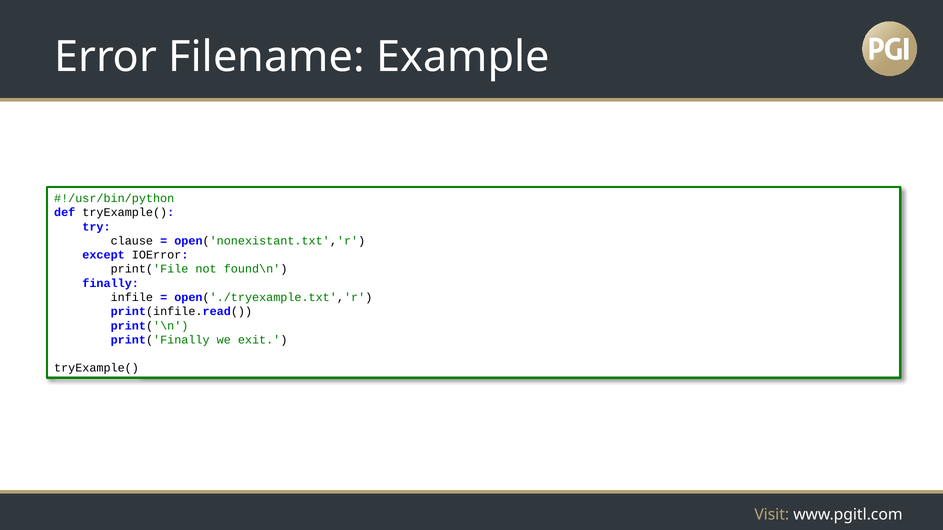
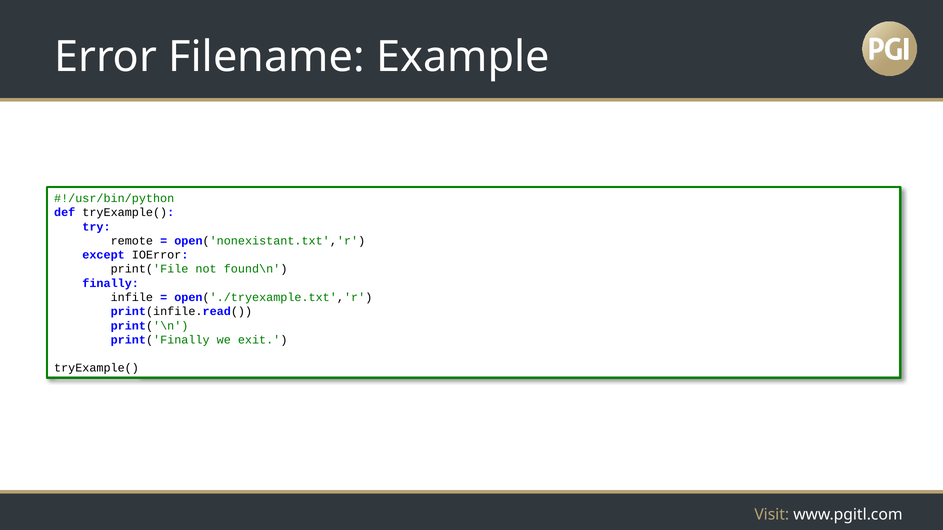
clause: clause -> remote
